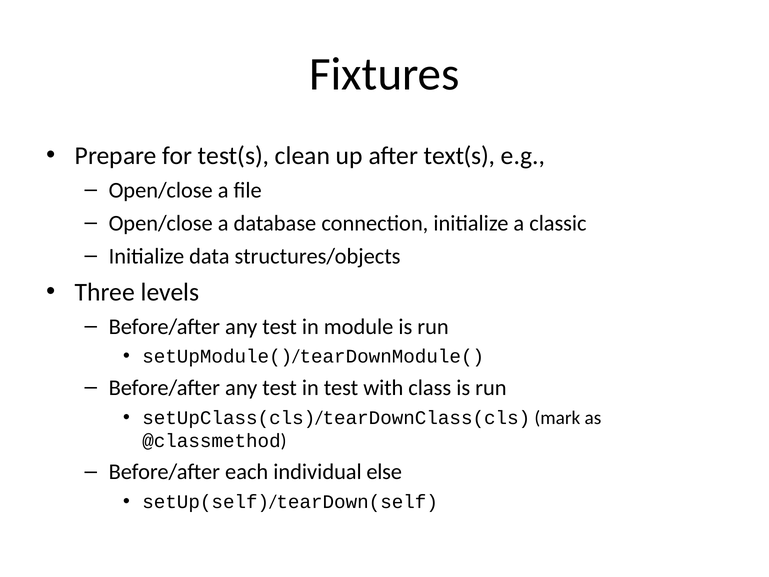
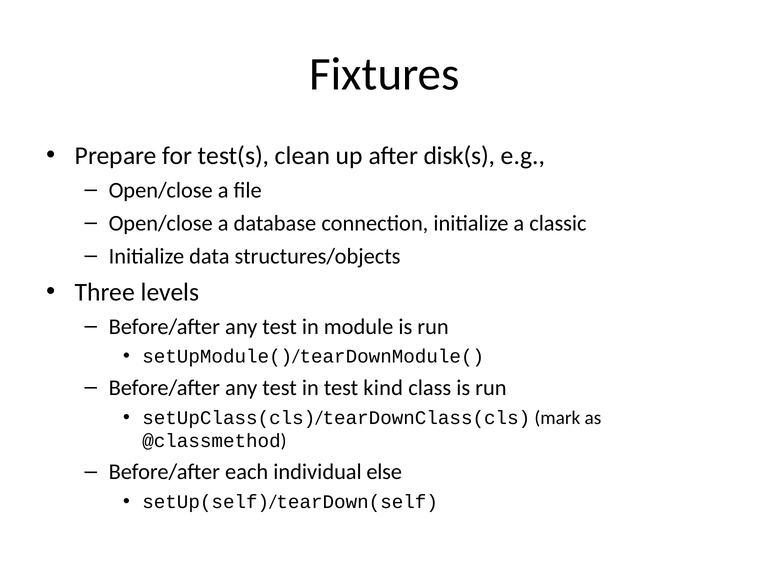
text(s: text(s -> disk(s
with: with -> kind
